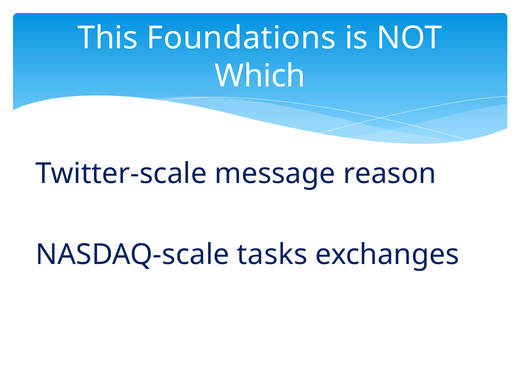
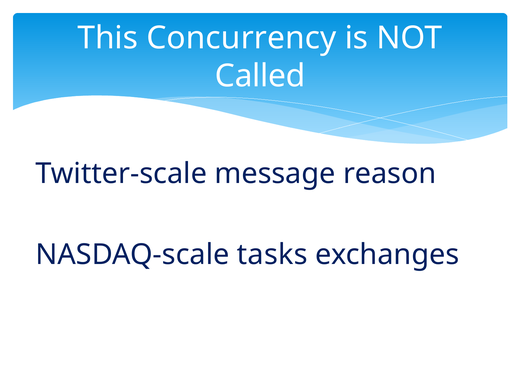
Foundations: Foundations -> Concurrency
Which: Which -> Called
